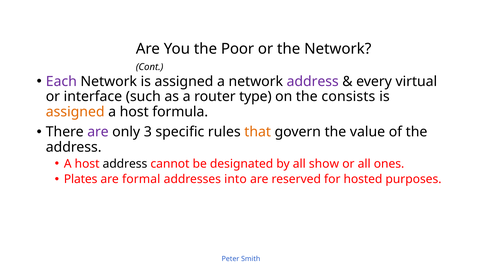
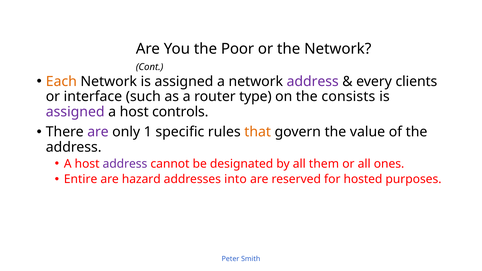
Each colour: purple -> orange
virtual: virtual -> clients
assigned at (75, 112) colour: orange -> purple
formula: formula -> controls
3: 3 -> 1
address at (125, 164) colour: black -> purple
show: show -> them
Plates: Plates -> Entire
formal: formal -> hazard
